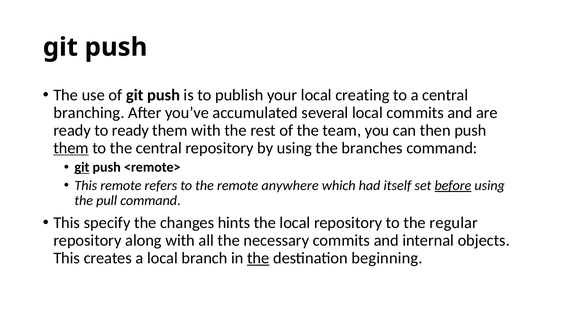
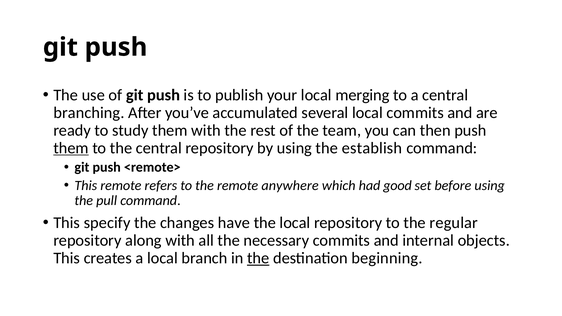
creating: creating -> merging
to ready: ready -> study
branches: branches -> establish
git at (82, 167) underline: present -> none
itself: itself -> good
before underline: present -> none
hints: hints -> have
